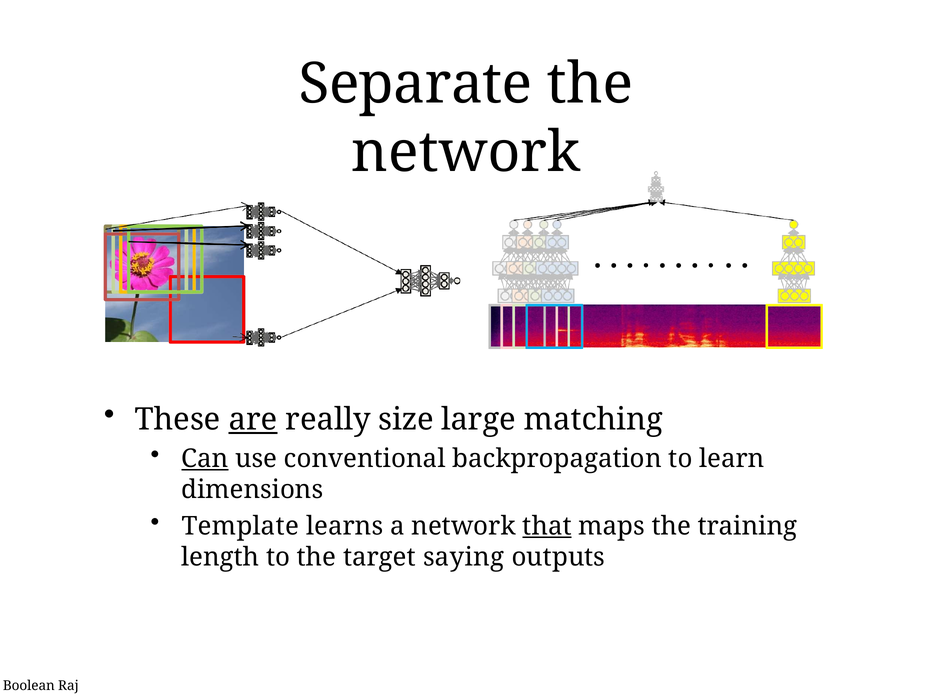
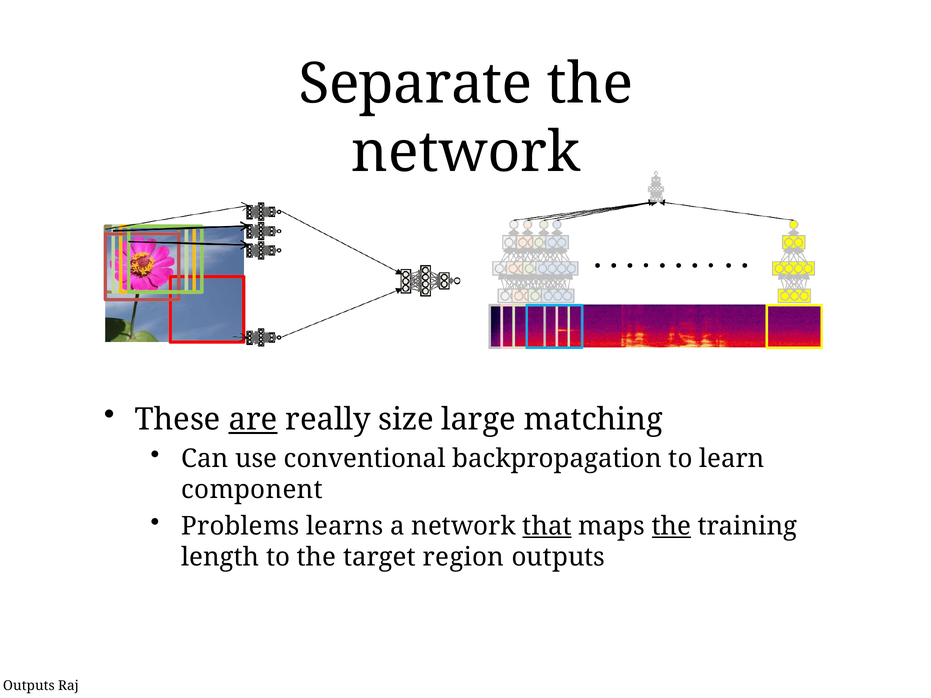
Can underline: present -> none
dimensions: dimensions -> component
Template: Template -> Problems
the at (671, 526) underline: none -> present
saying: saying -> region
Boolean at (29, 686): Boolean -> Outputs
